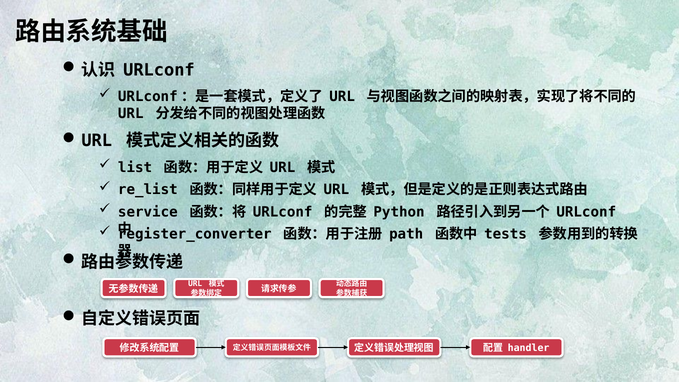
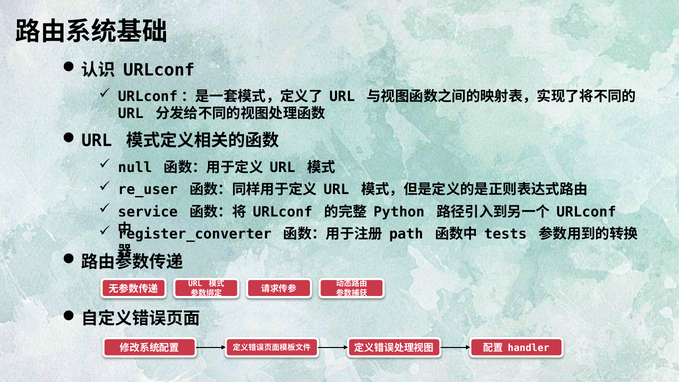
list: list -> null
re_list: re_list -> re_user
